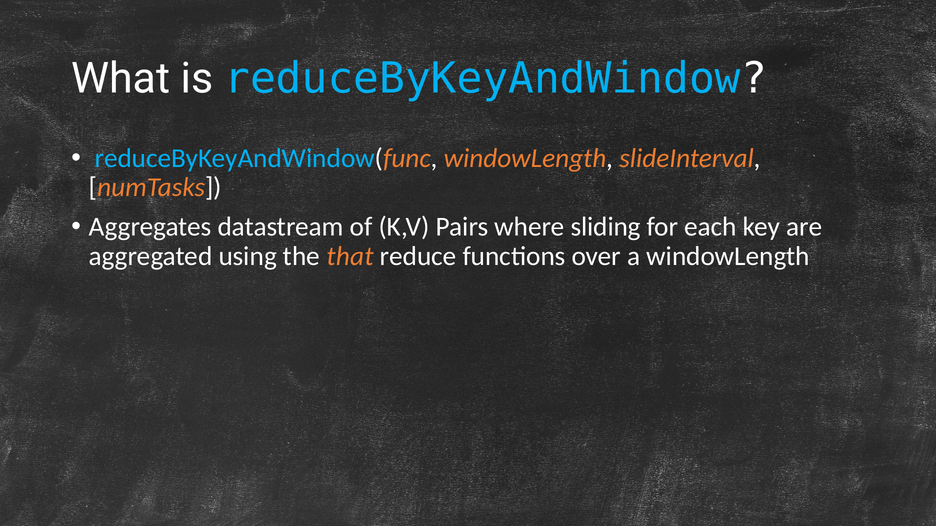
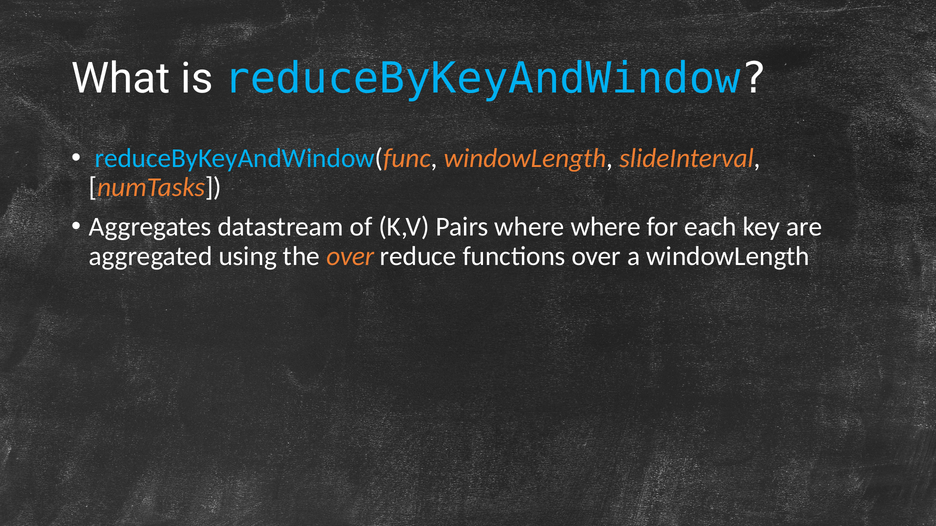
where sliding: sliding -> where
the that: that -> over
